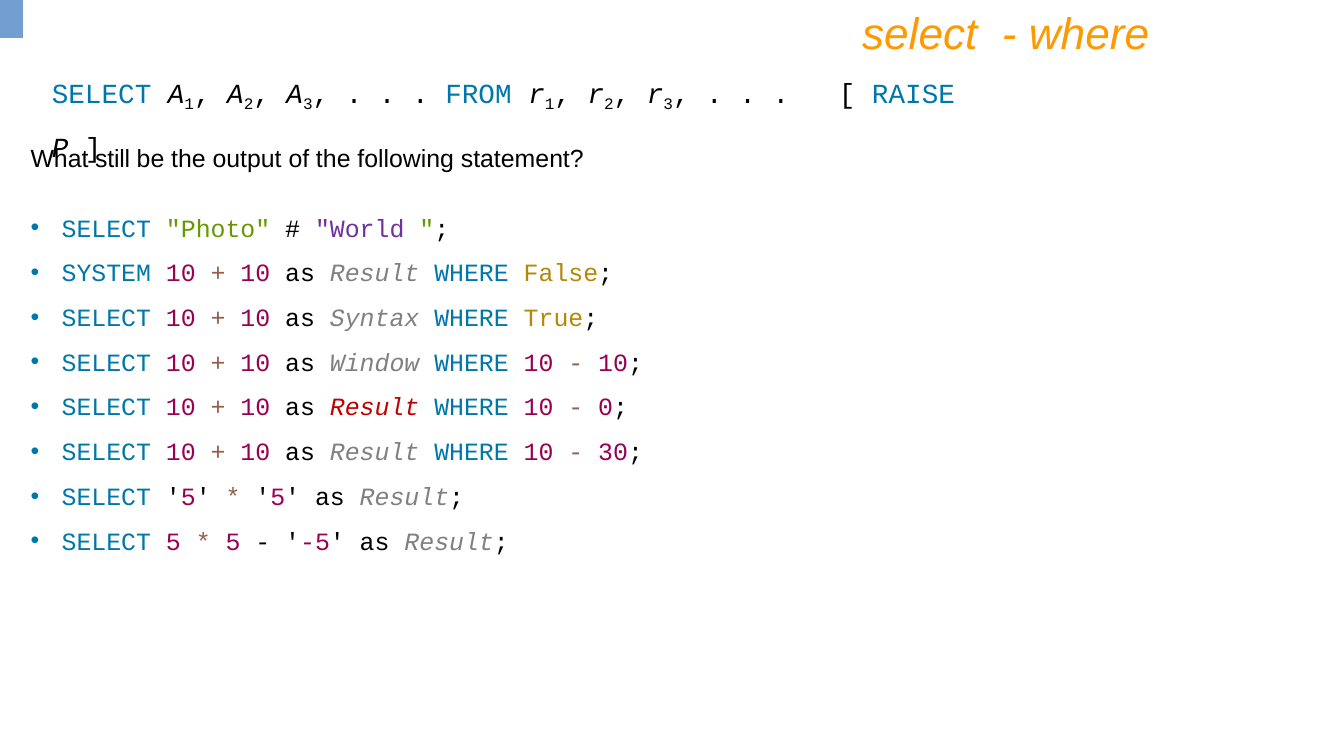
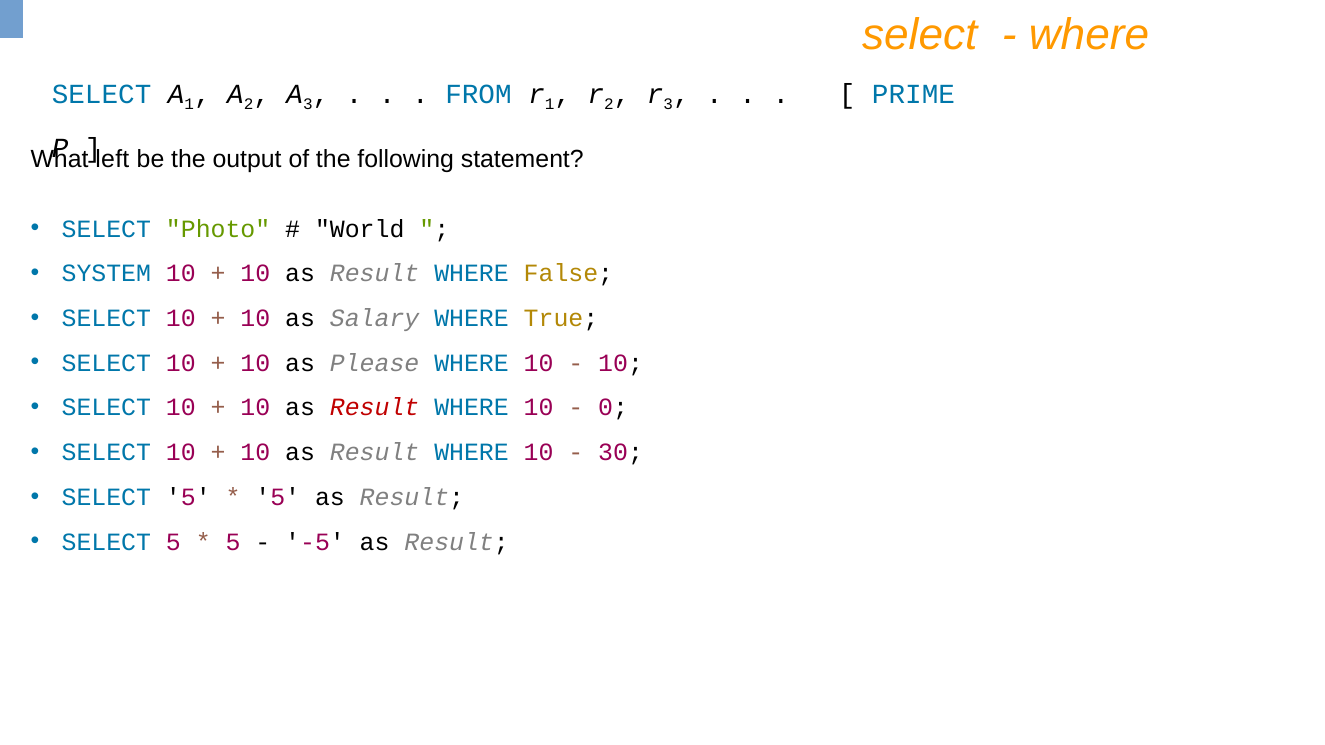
RAISE: RAISE -> PRIME
still: still -> left
World colour: purple -> black
Syntax: Syntax -> Salary
Window: Window -> Please
